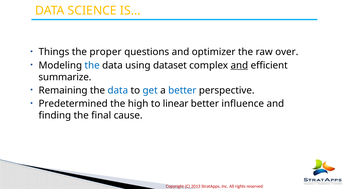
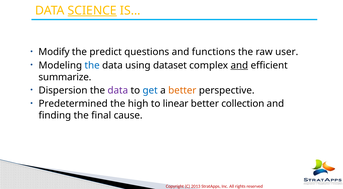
SCIENCE underline: none -> present
Things: Things -> Modify
proper: proper -> predict
optimizer: optimizer -> functions
over: over -> user
Remaining: Remaining -> Dispersion
data at (118, 90) colour: blue -> purple
better at (182, 90) colour: blue -> orange
influence: influence -> collection
